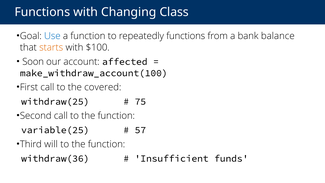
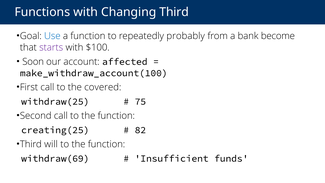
Changing Class: Class -> Third
repeatedly functions: functions -> probably
balance: balance -> become
starts colour: orange -> purple
variable(25: variable(25 -> creating(25
57: 57 -> 82
withdraw(36: withdraw(36 -> withdraw(69
